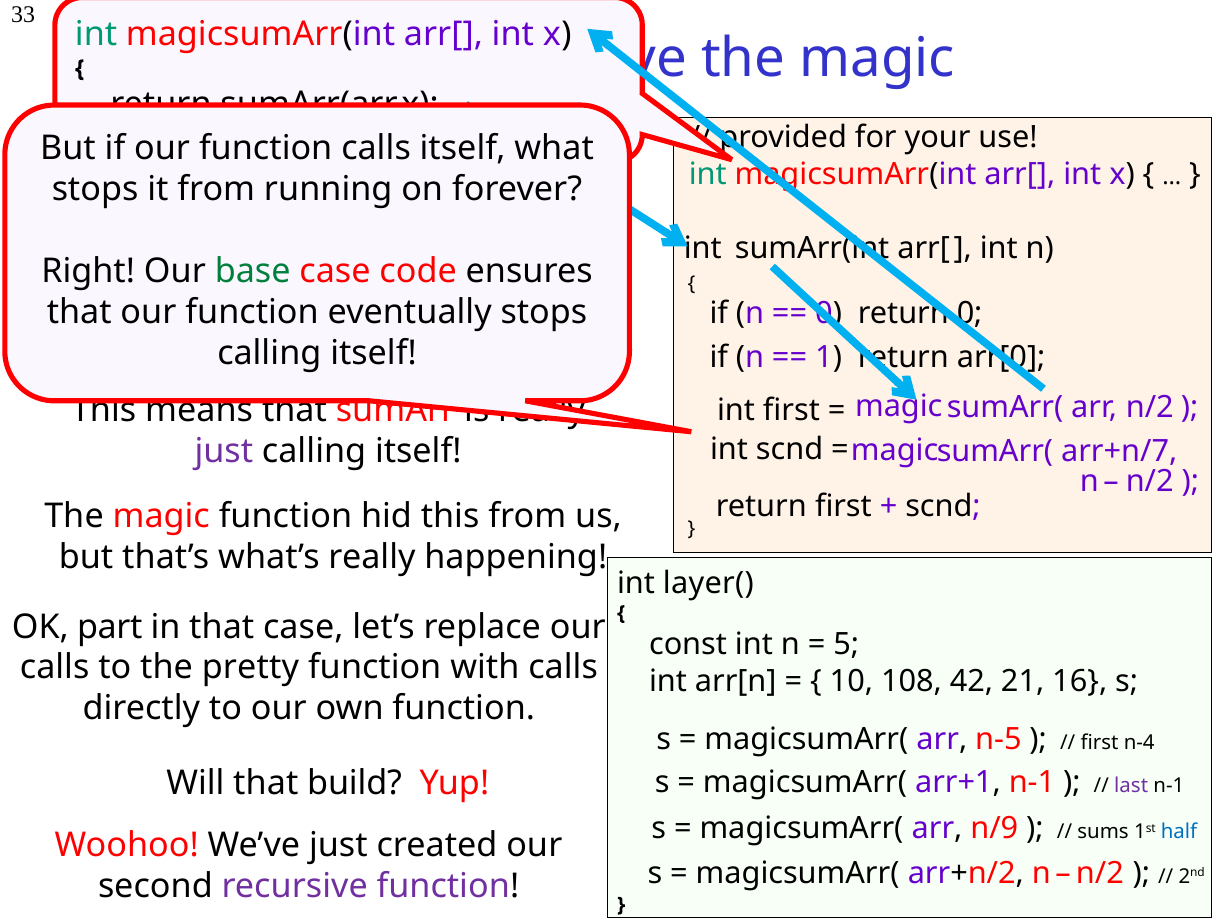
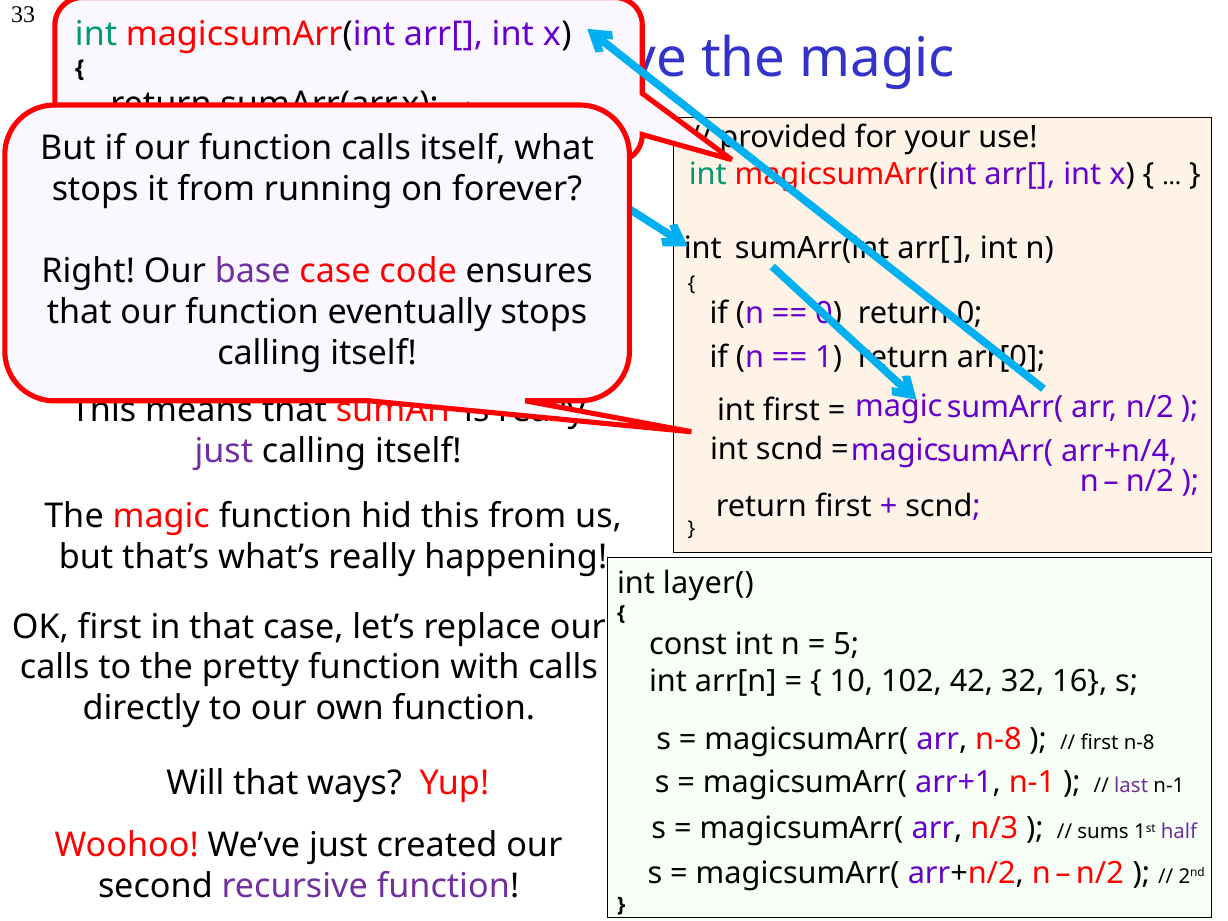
base colour: green -> purple
arr+n/7: arr+n/7 -> arr+n/4
OK part: part -> first
108: 108 -> 102
21: 21 -> 32
arr n-5: n-5 -> n-8
first n-4: n-4 -> n-8
build: build -> ways
n/9: n/9 -> n/3
half colour: blue -> purple
